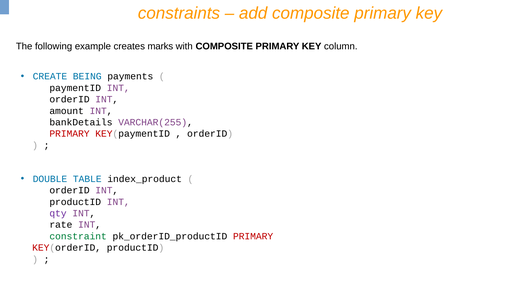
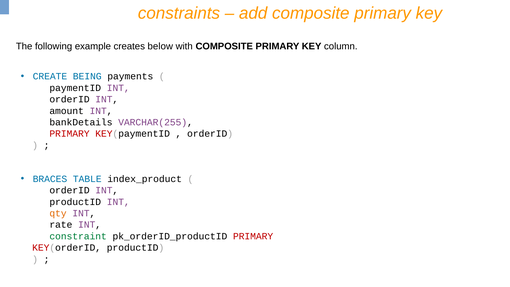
marks: marks -> below
DOUBLE: DOUBLE -> BRACES
qty colour: purple -> orange
